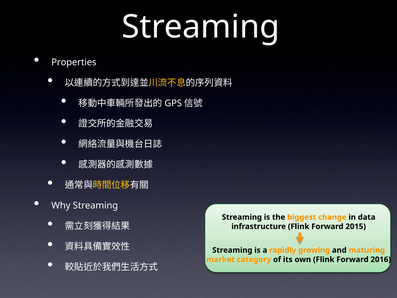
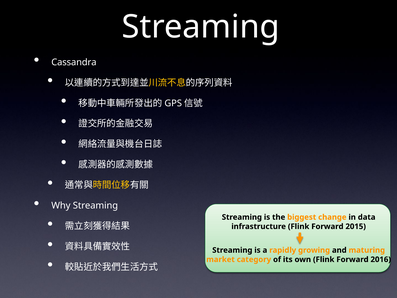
Properties: Properties -> Cassandra
